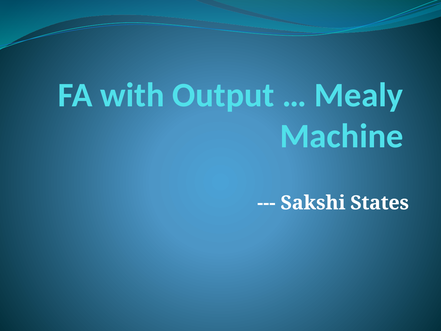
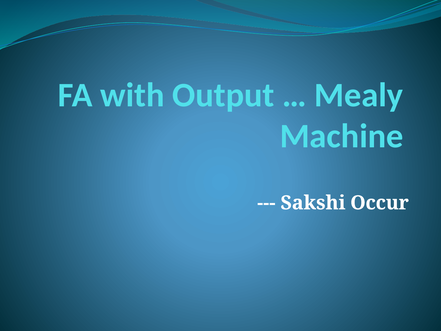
States: States -> Occur
